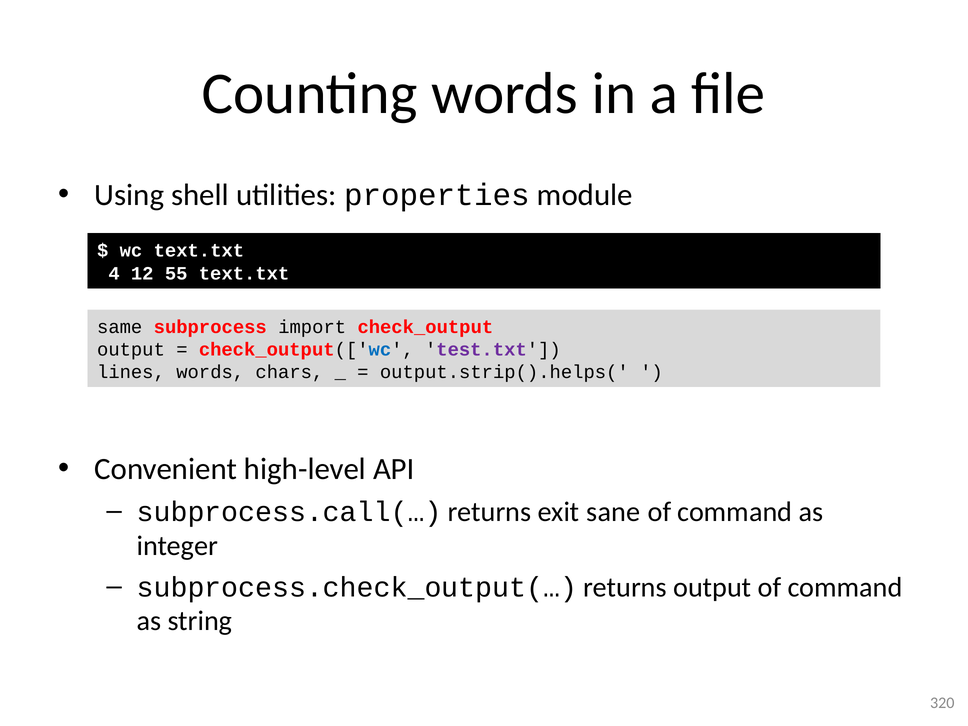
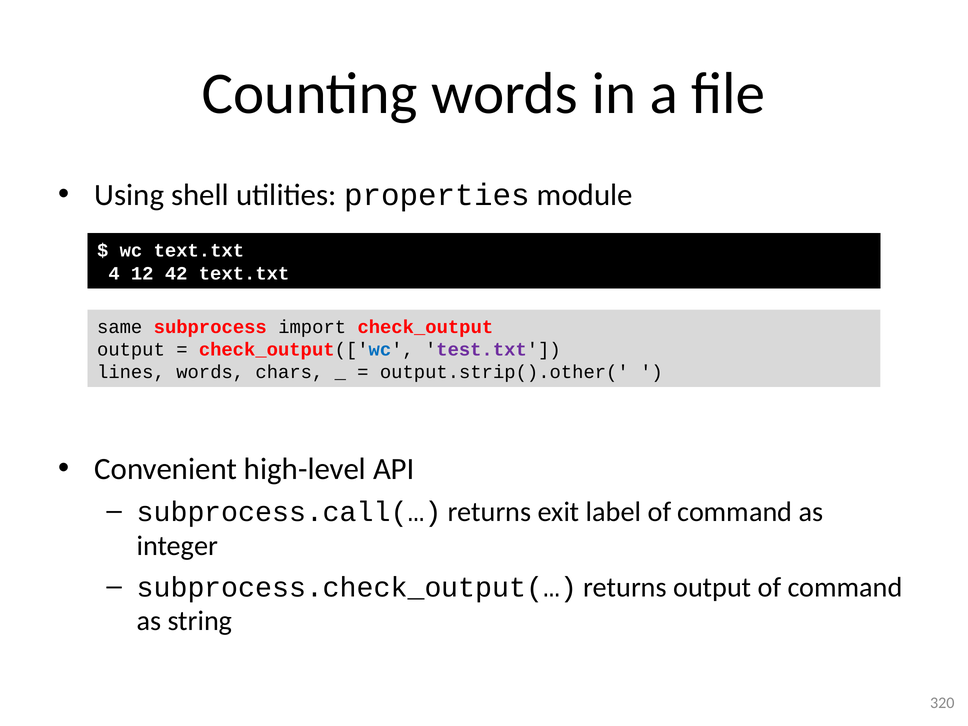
55: 55 -> 42
output.strip().helps(: output.strip().helps( -> output.strip().other(
sane: sane -> label
